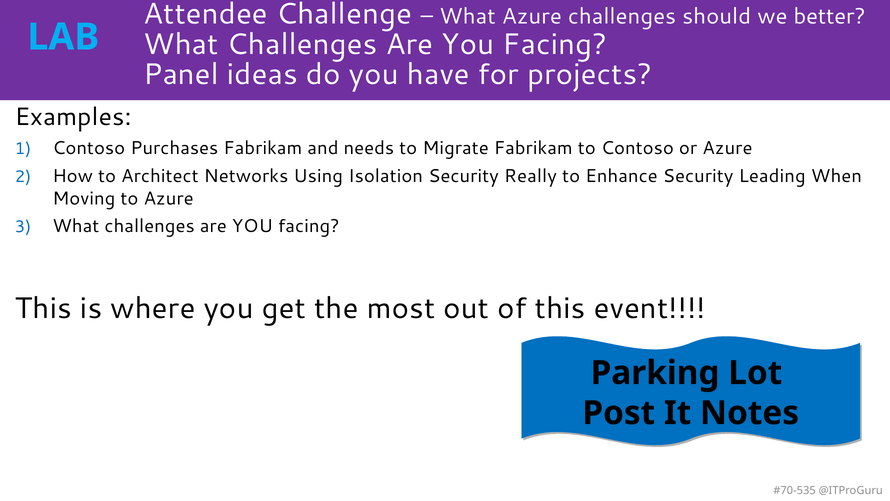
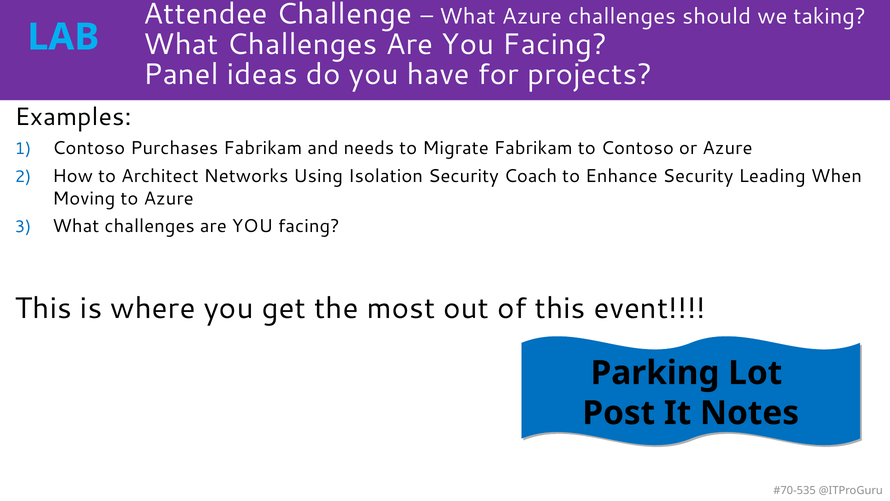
better: better -> taking
Really: Really -> Coach
